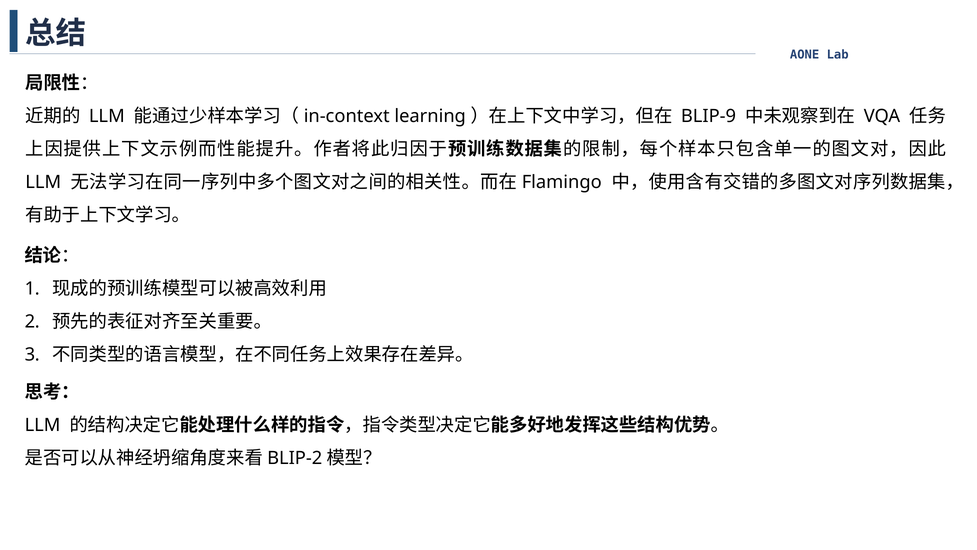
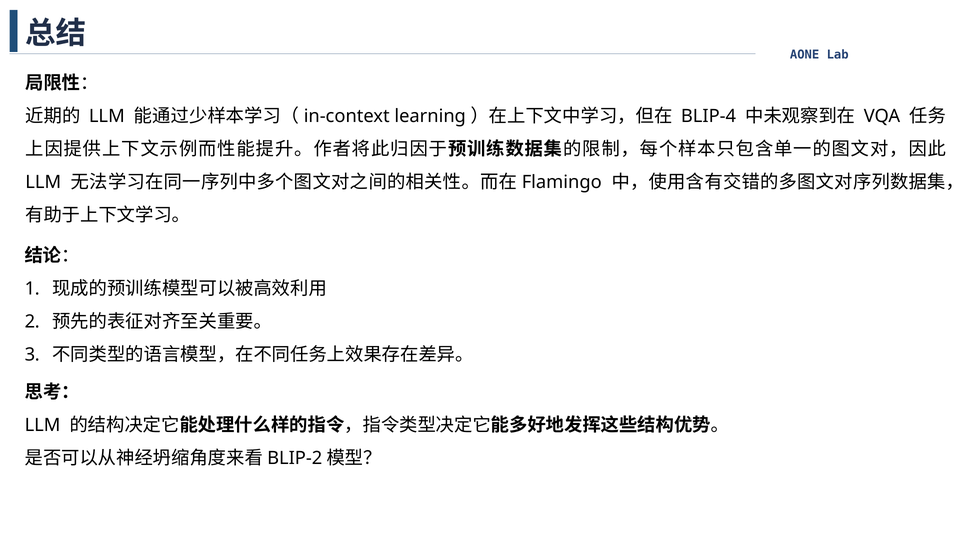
BLIP-9: BLIP-9 -> BLIP-4
